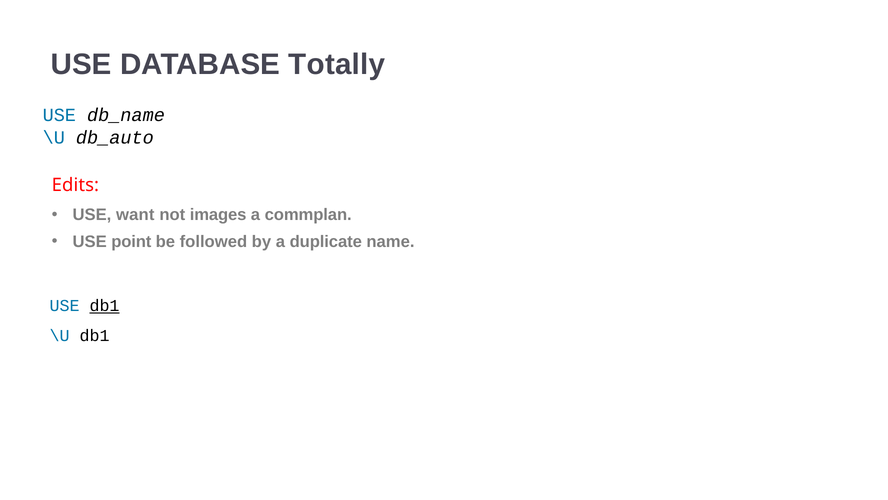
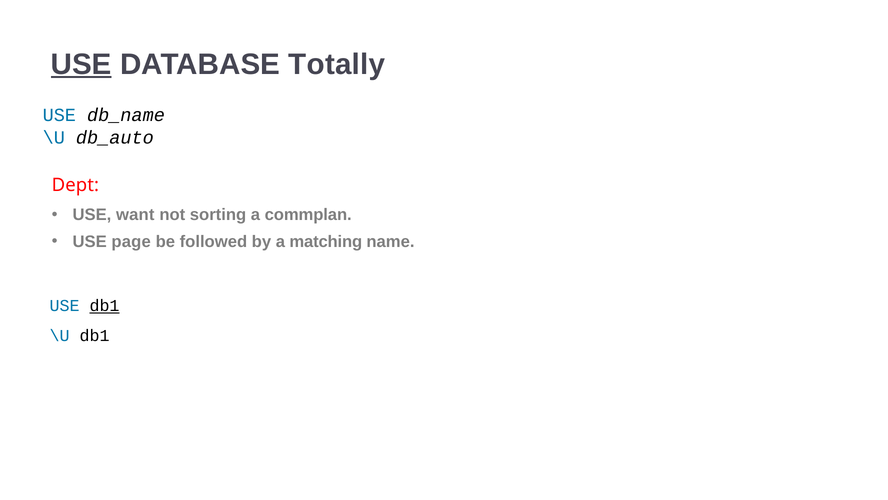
USE at (81, 64) underline: none -> present
Edits: Edits -> Dept
images: images -> sorting
point: point -> page
duplicate: duplicate -> matching
